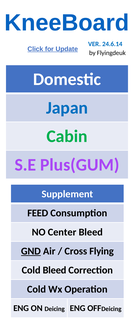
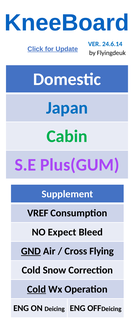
FEED: FEED -> VREF
Center: Center -> Expect
Cold Bleed: Bleed -> Snow
Cold at (37, 288) underline: none -> present
